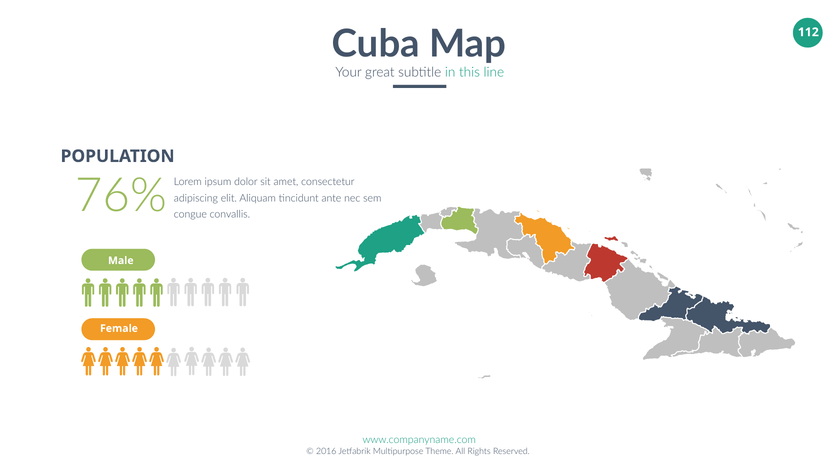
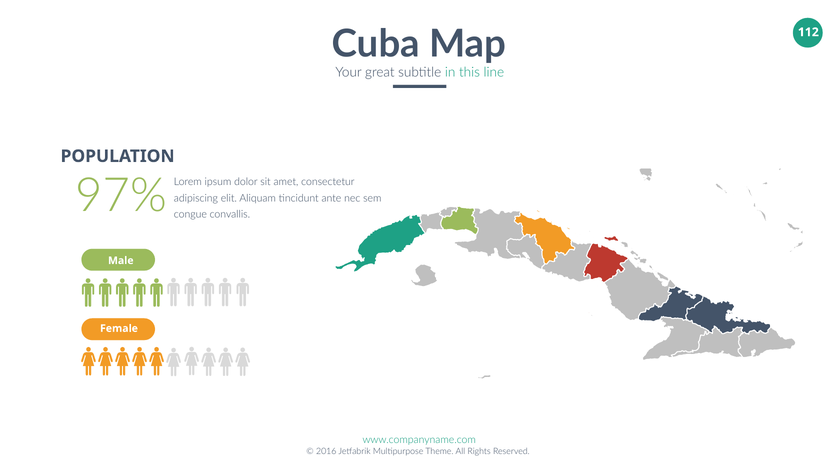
76%: 76% -> 97%
